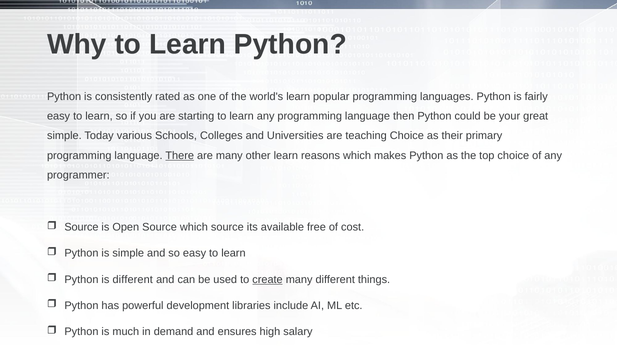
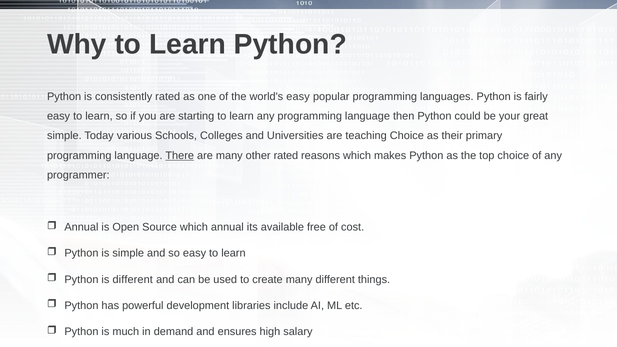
world's learn: learn -> easy
other learn: learn -> rated
Source at (81, 227): Source -> Annual
which source: source -> annual
create underline: present -> none
